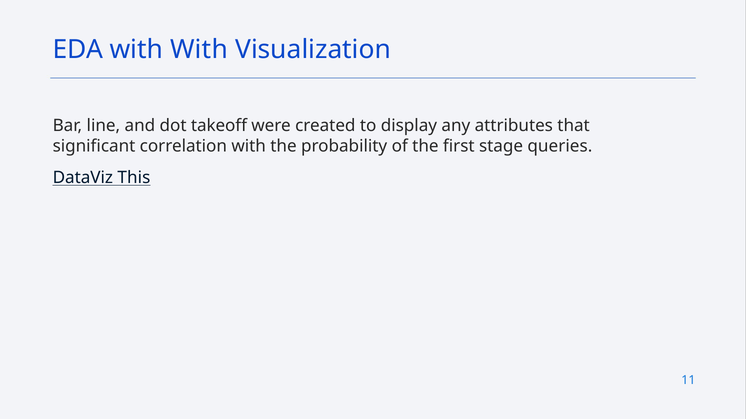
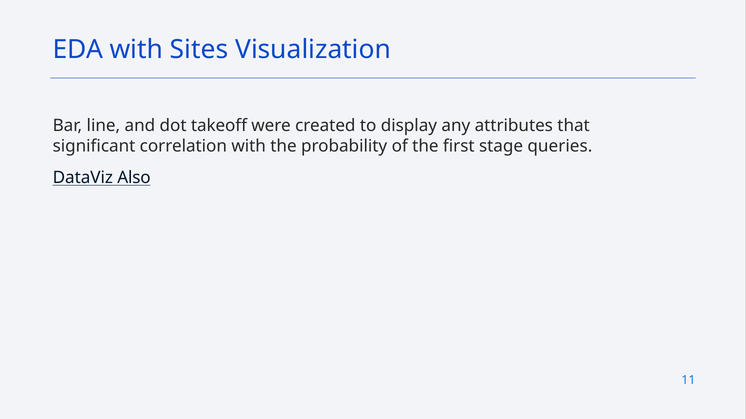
with With: With -> Sites
This: This -> Also
